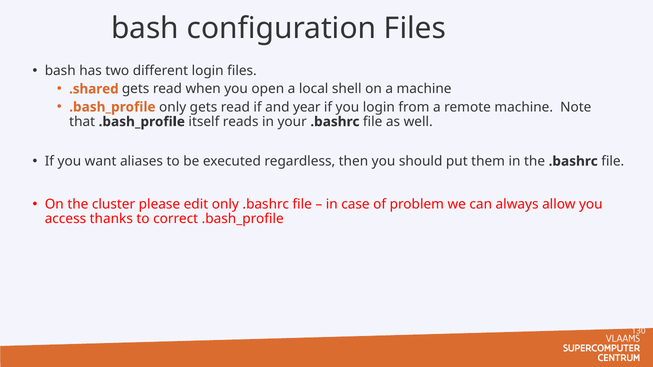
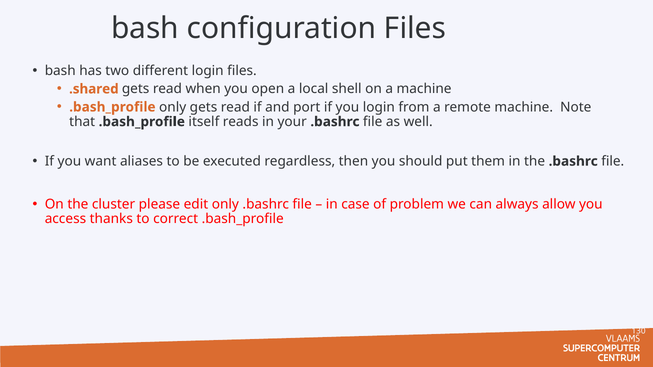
year: year -> port
